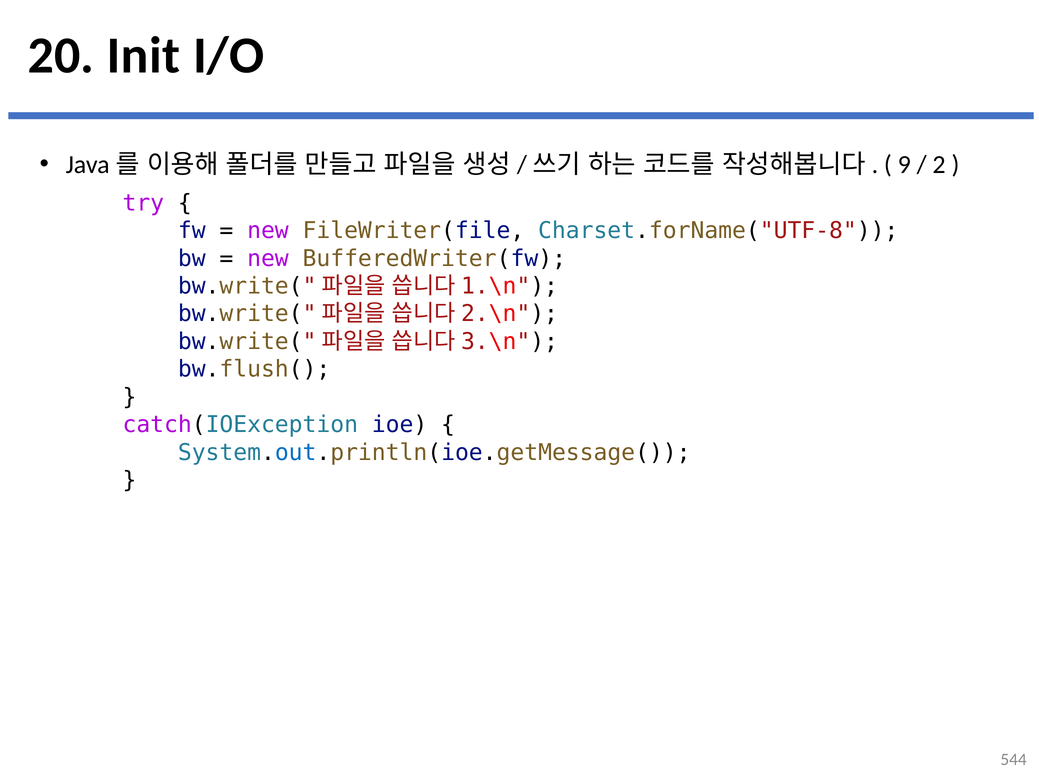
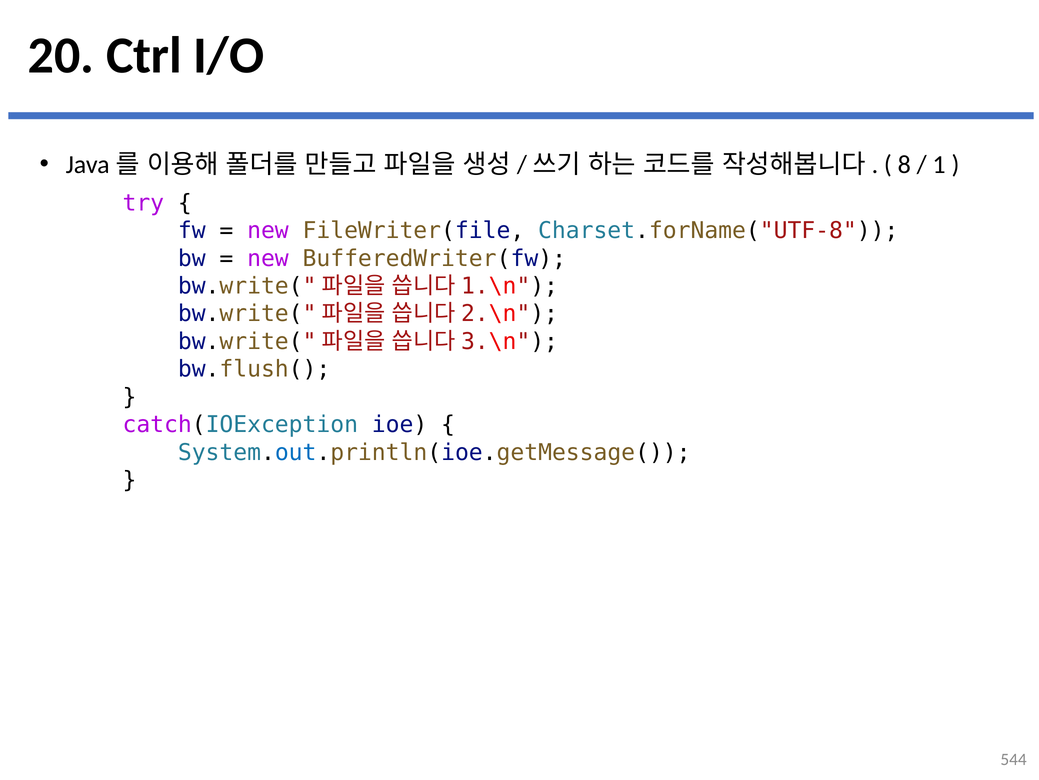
Init: Init -> Ctrl
9: 9 -> 8
2: 2 -> 1
